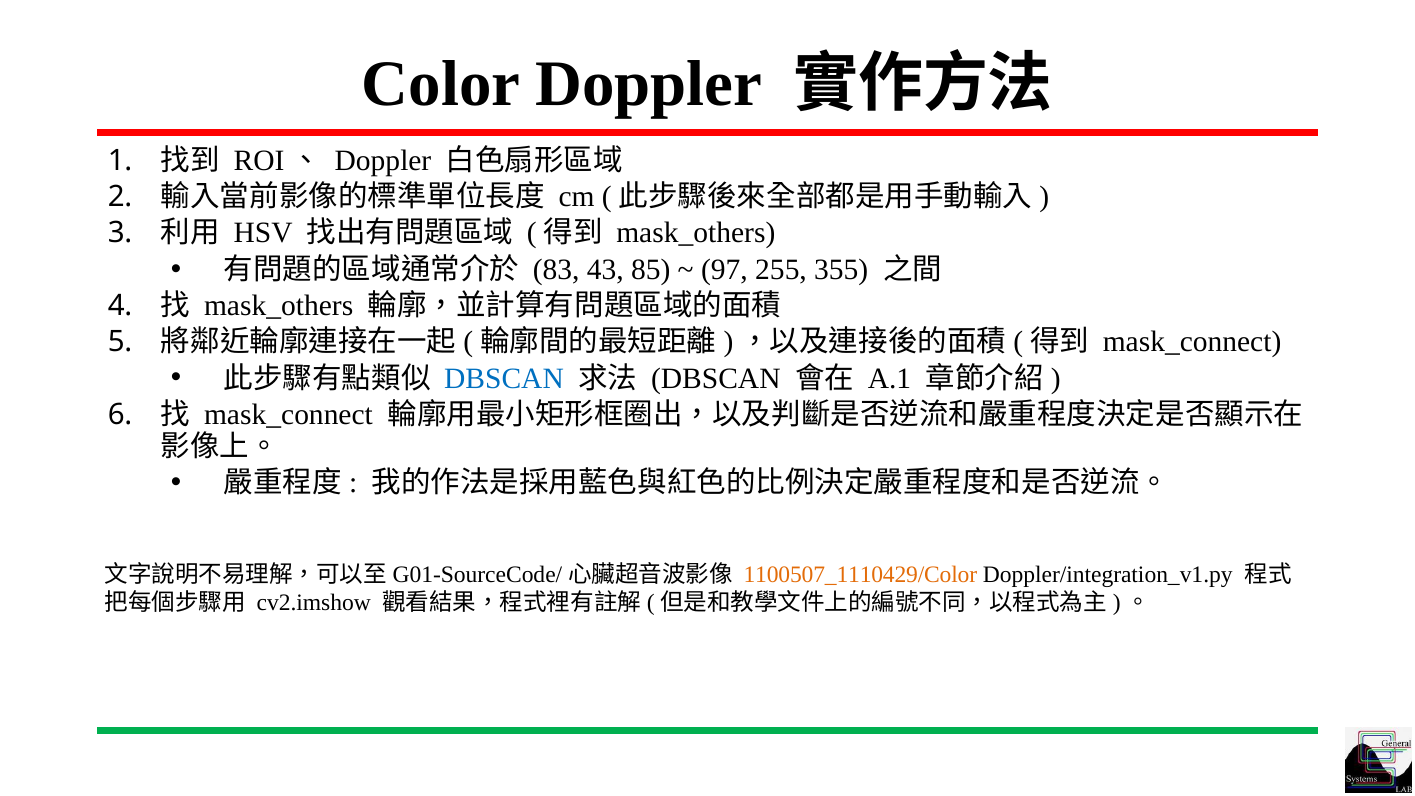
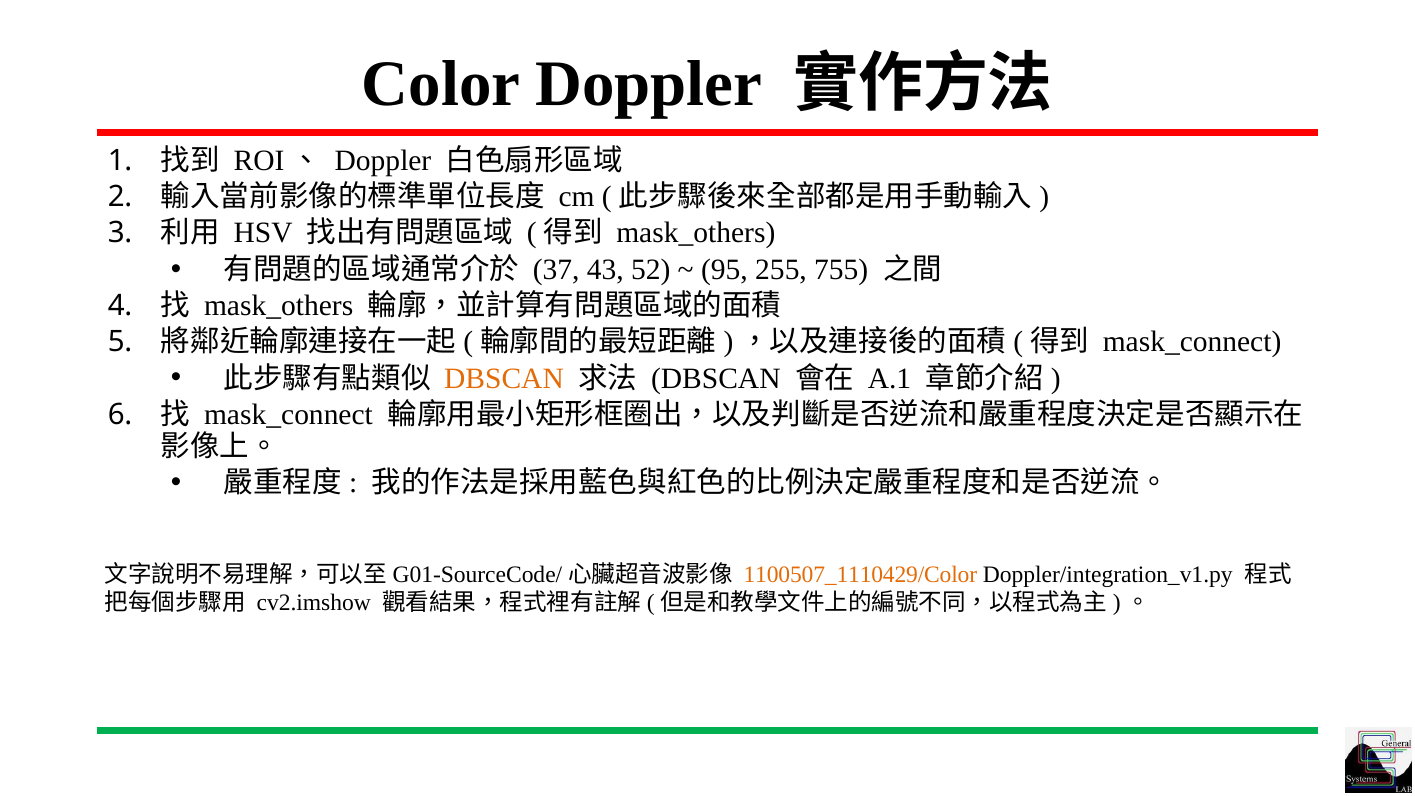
83: 83 -> 37
85: 85 -> 52
97: 97 -> 95
355: 355 -> 755
DBSCAN at (504, 378) colour: blue -> orange
